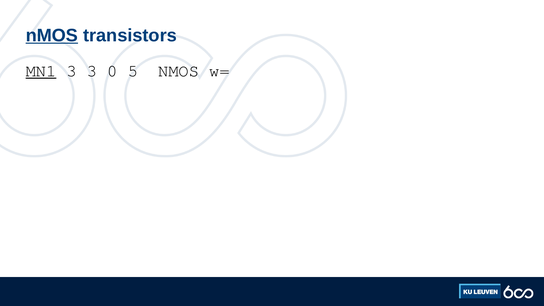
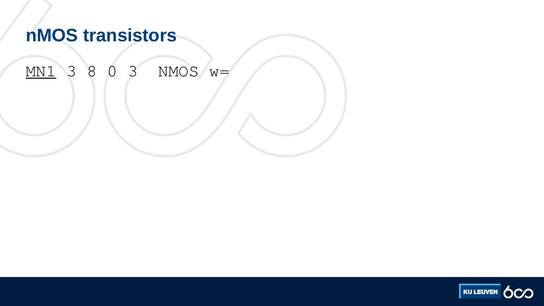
nMOS at (52, 35) underline: present -> none
3 3: 3 -> 8
0 5: 5 -> 3
